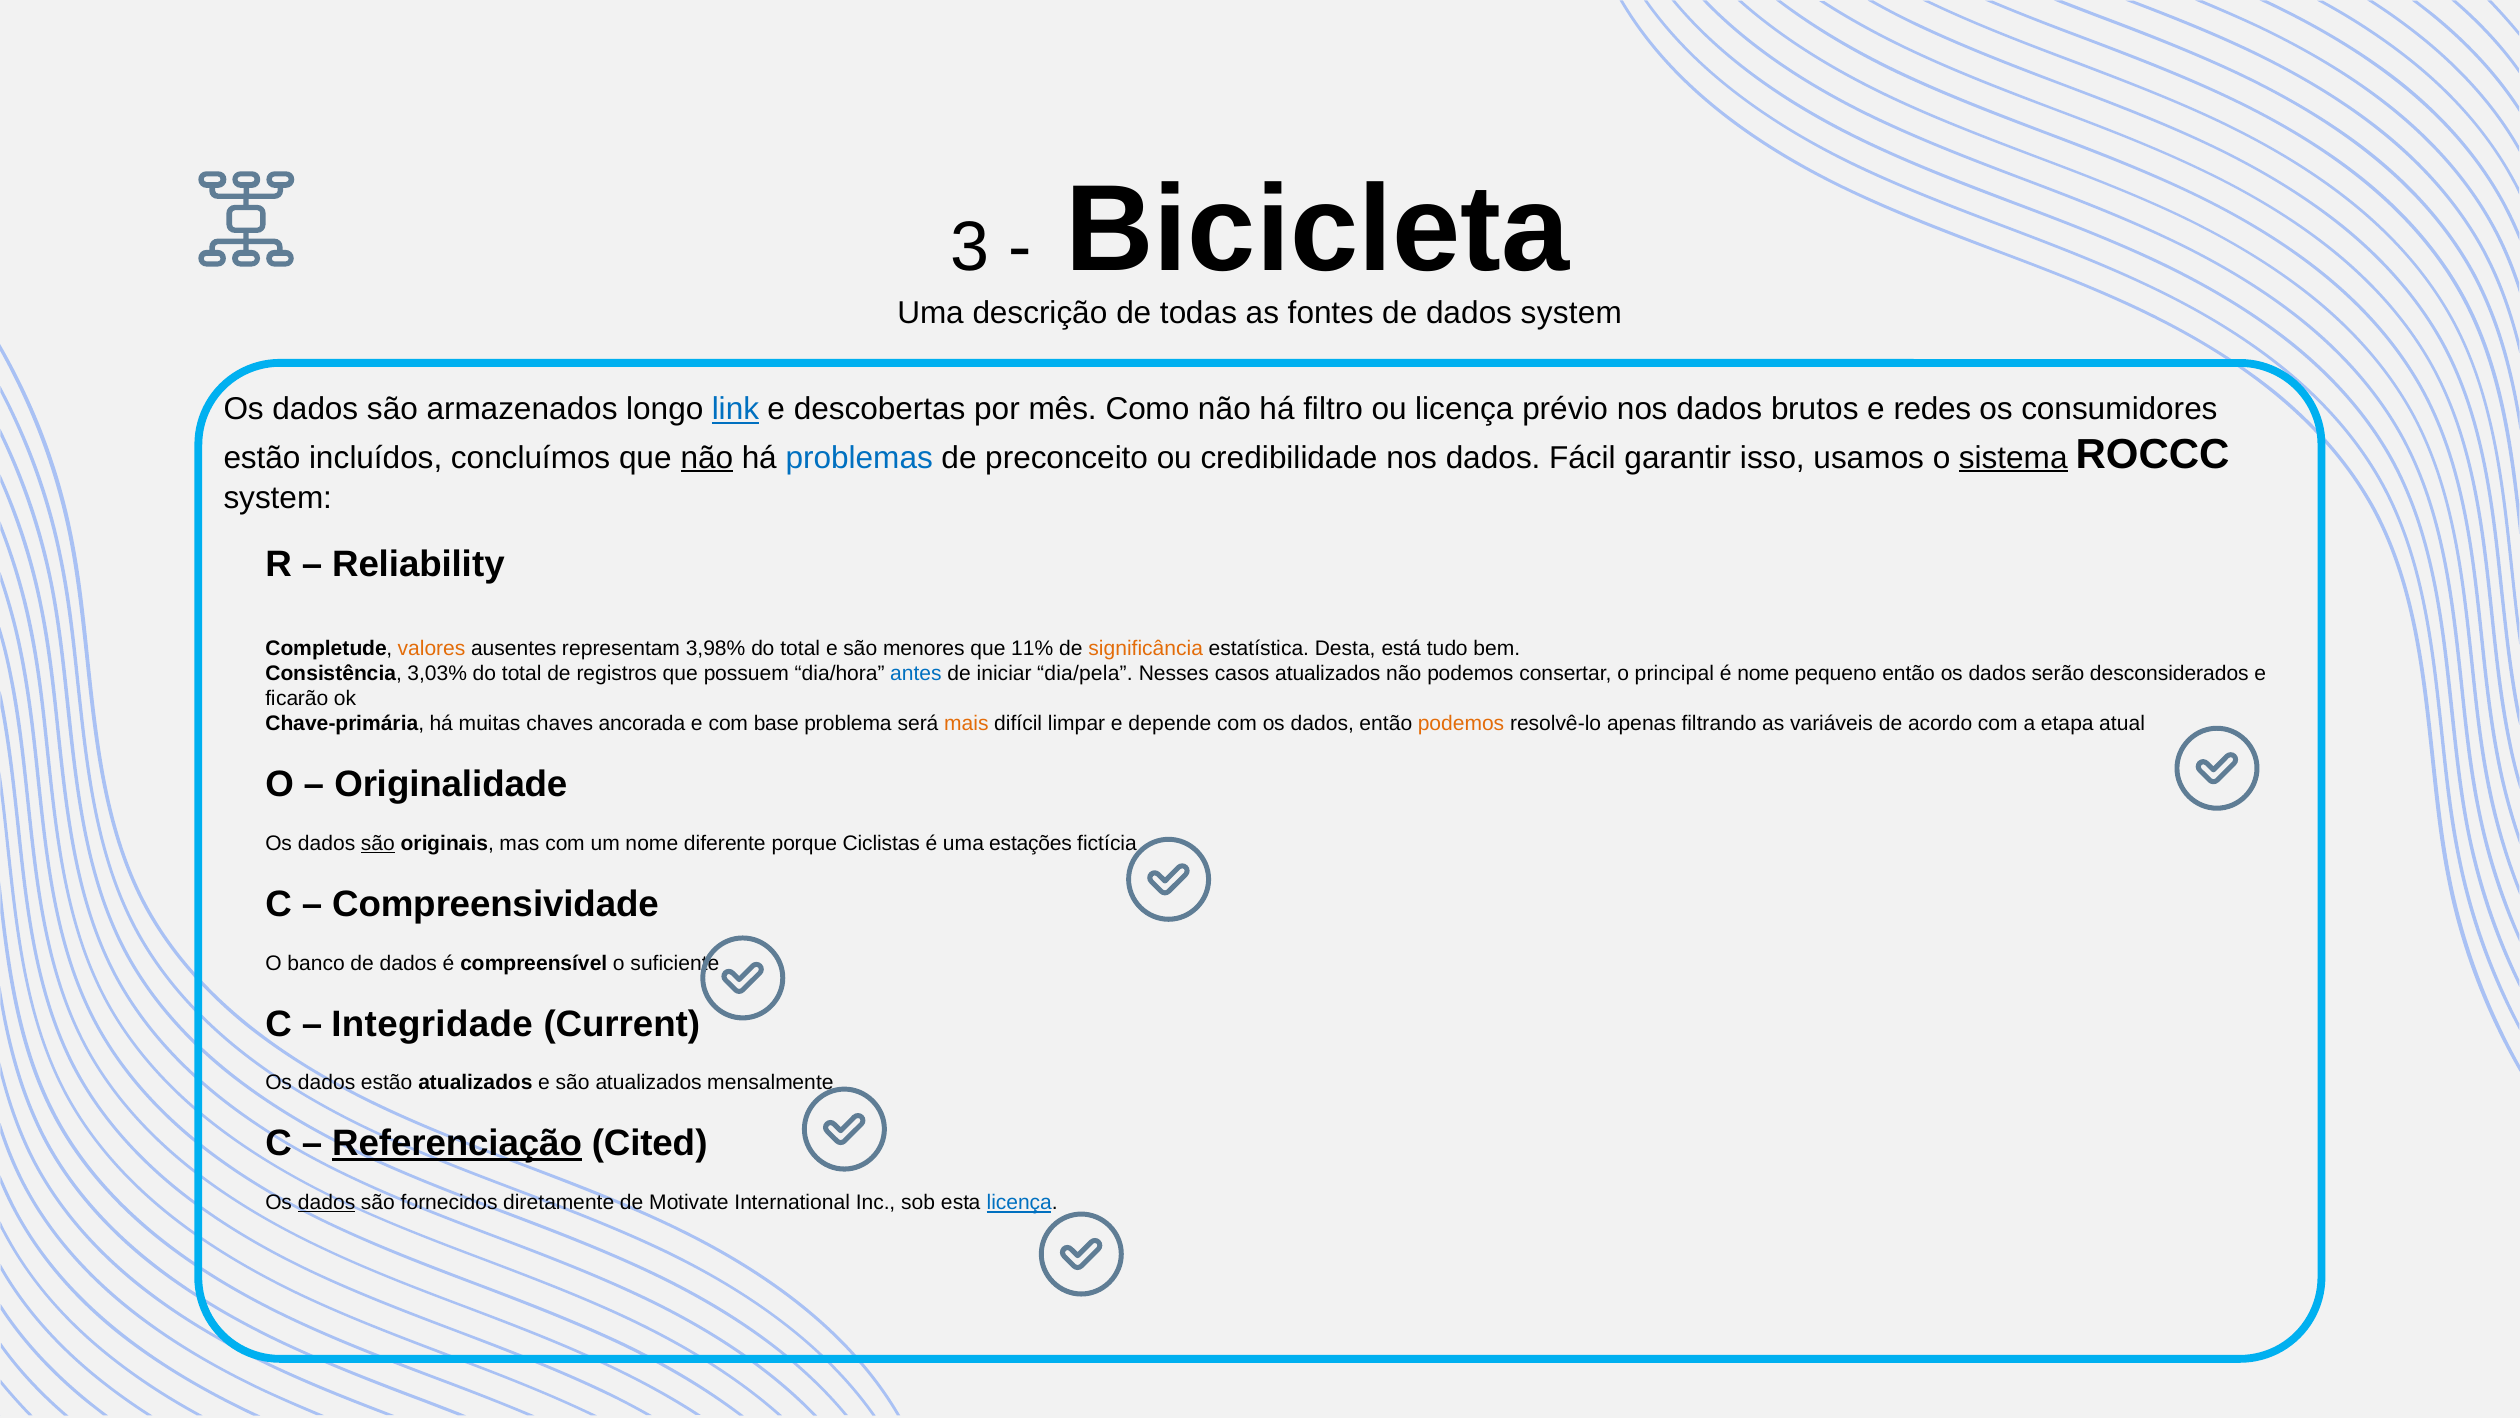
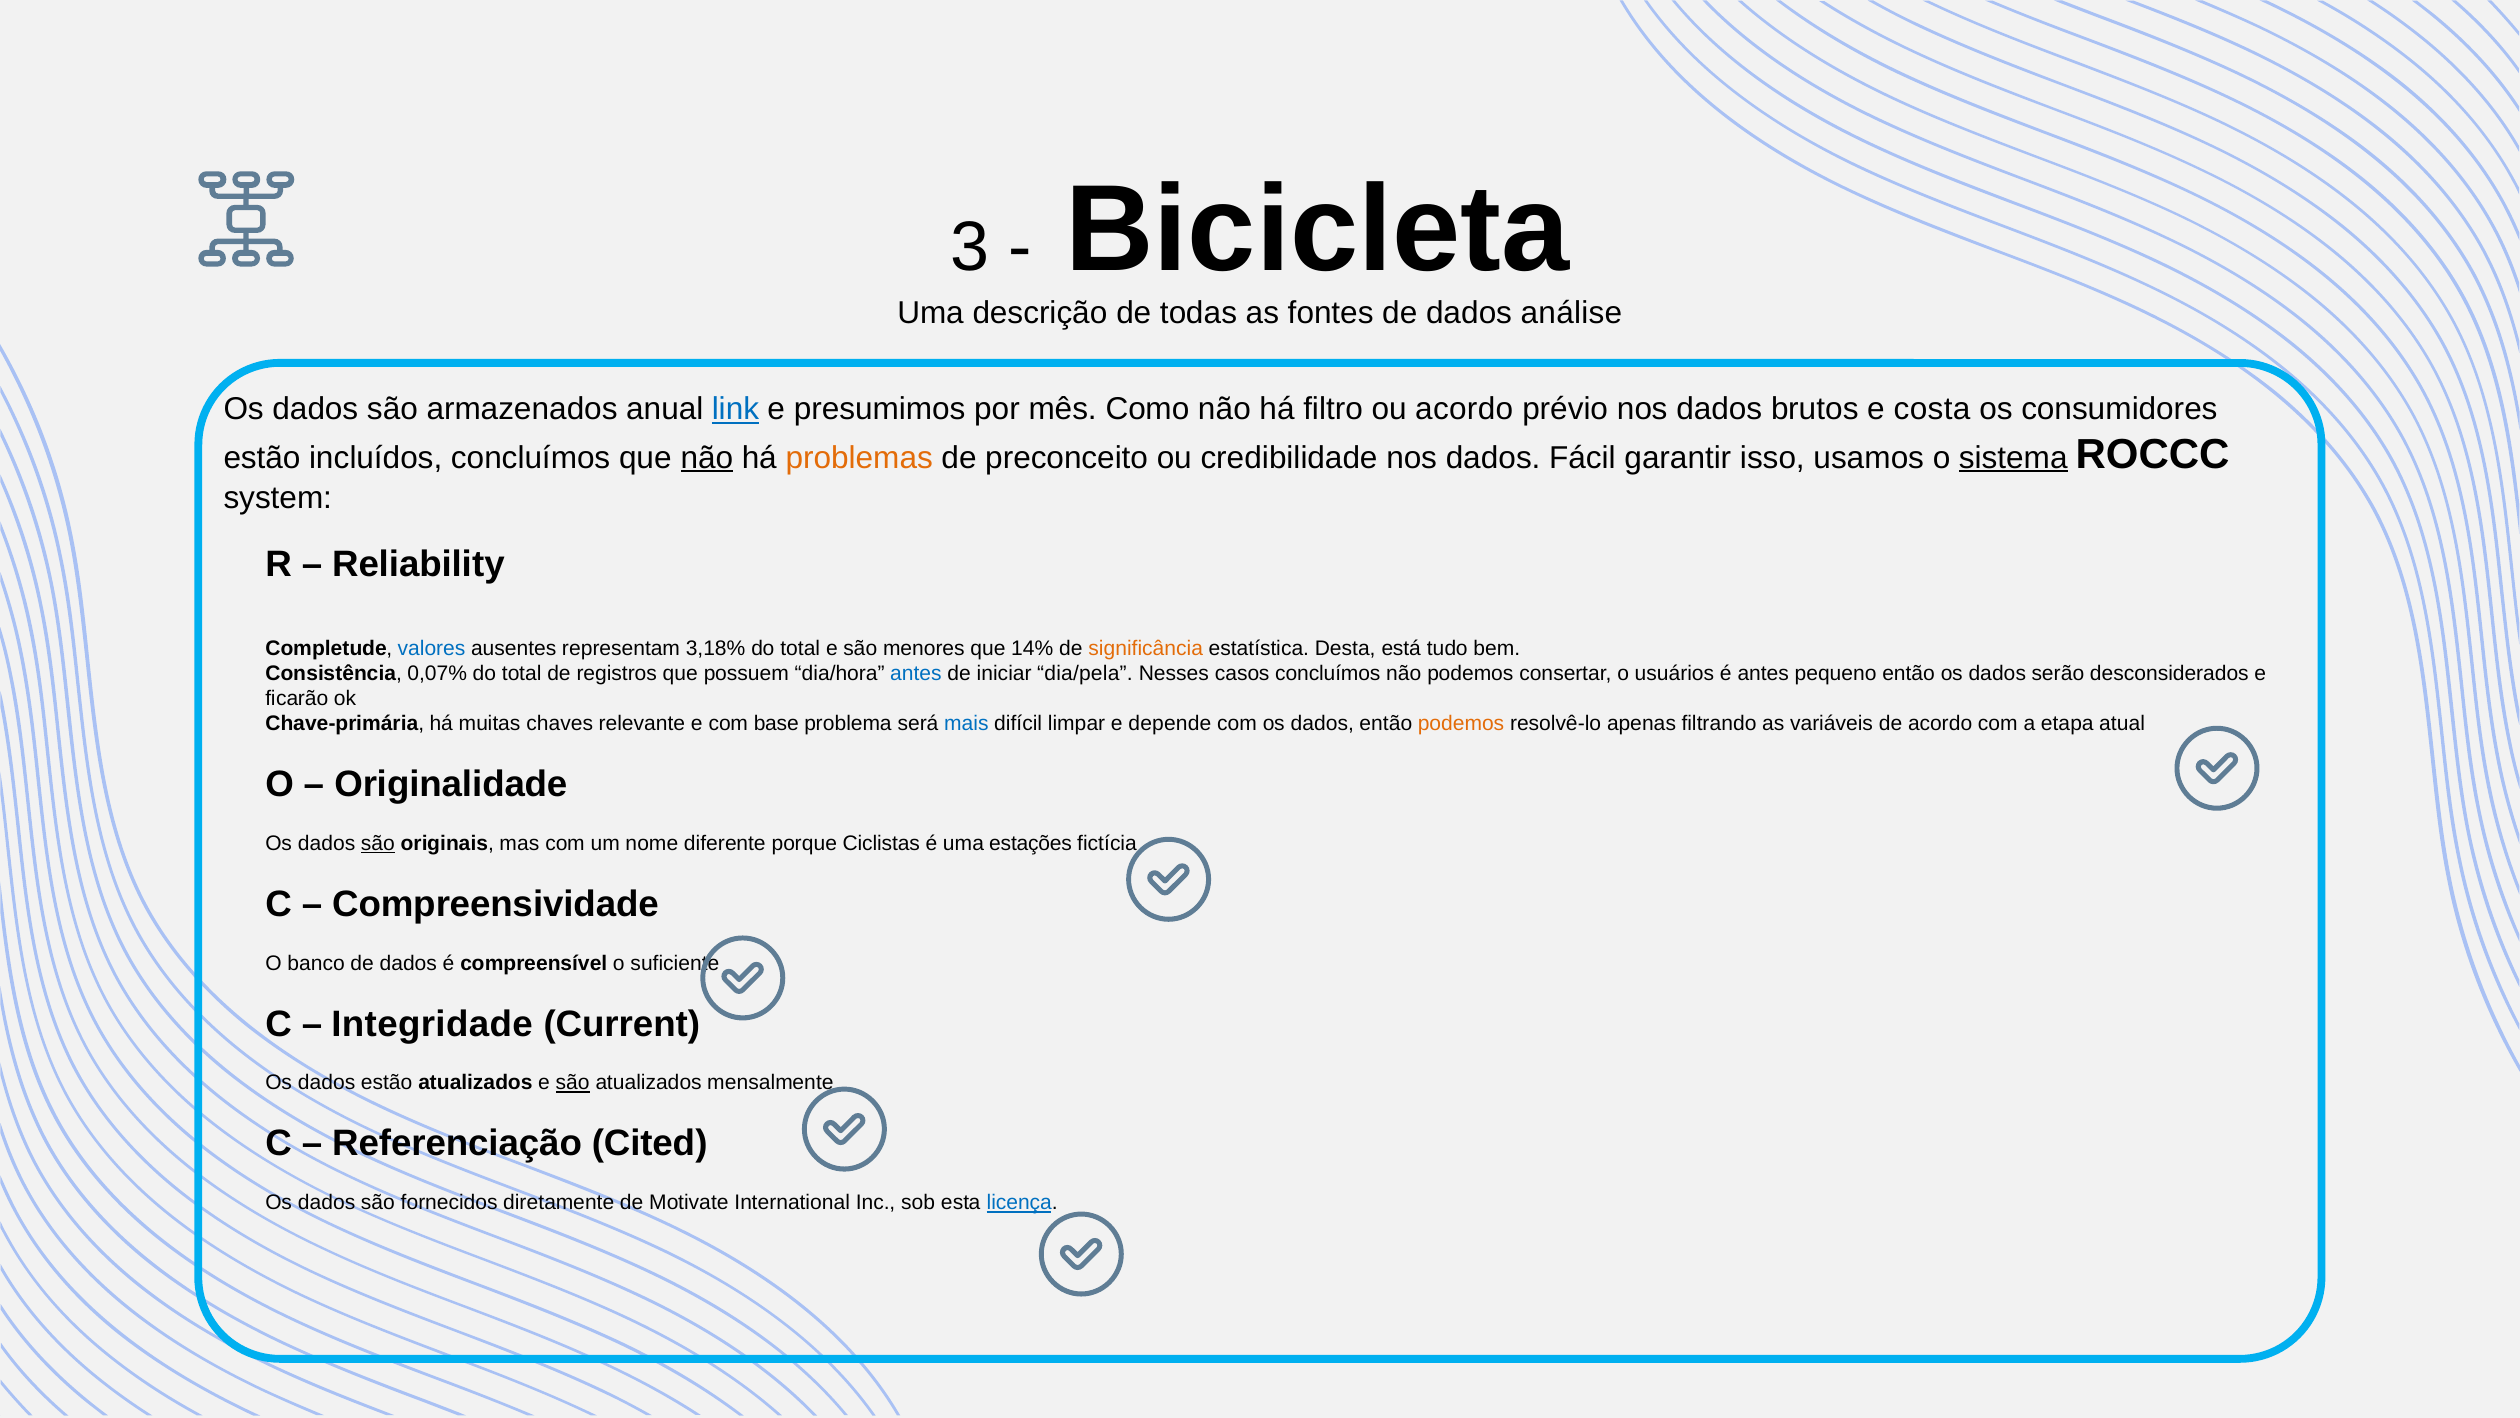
dados system: system -> análise
longo: longo -> anual
descobertas: descobertas -> presumimos
ou licença: licença -> acordo
redes: redes -> costa
problemas colour: blue -> orange
valores colour: orange -> blue
3,98%: 3,98% -> 3,18%
11%: 11% -> 14%
3,03%: 3,03% -> 0,07%
casos atualizados: atualizados -> concluímos
principal: principal -> usuários
é nome: nome -> antes
ancorada: ancorada -> relevante
mais colour: orange -> blue
são at (573, 1083) underline: none -> present
Referenciação underline: present -> none
dados at (327, 1202) underline: present -> none
